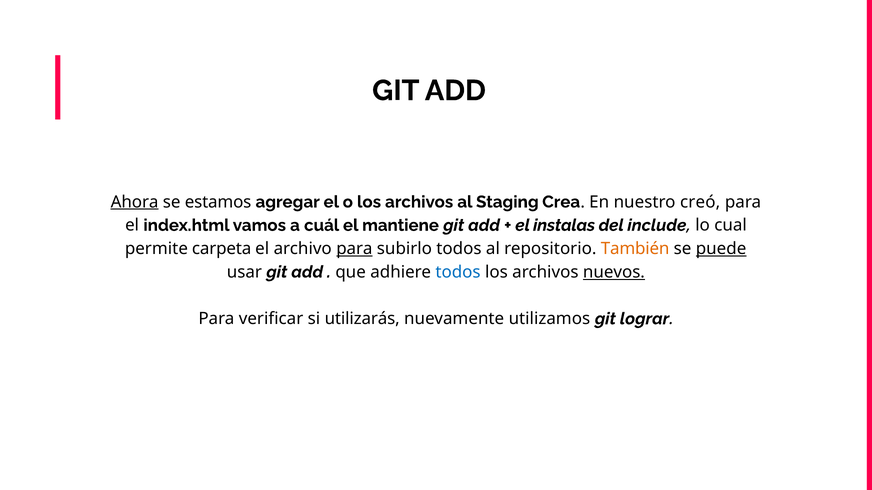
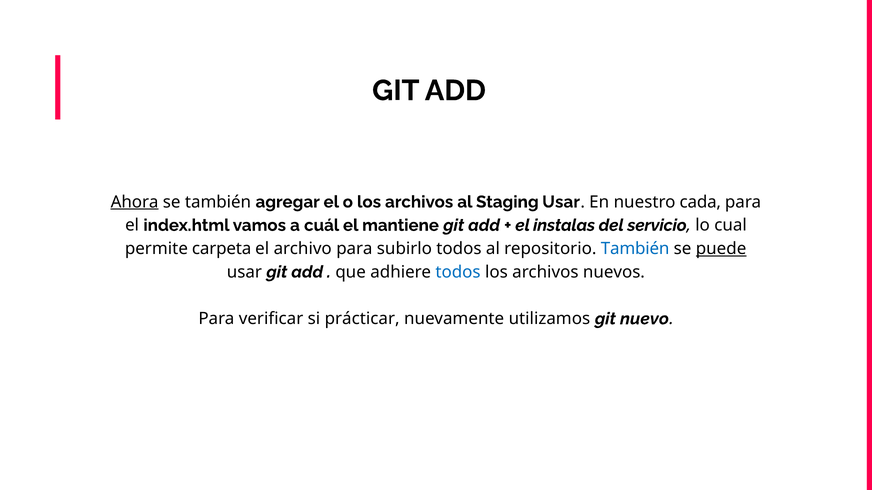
se estamos: estamos -> también
Staging Crea: Crea -> Usar
creó: creó -> cada
include: include -> servicio
para at (354, 249) underline: present -> none
También at (635, 249) colour: orange -> blue
nuevos underline: present -> none
utilizarás: utilizarás -> prácticar
lograr: lograr -> nuevo
